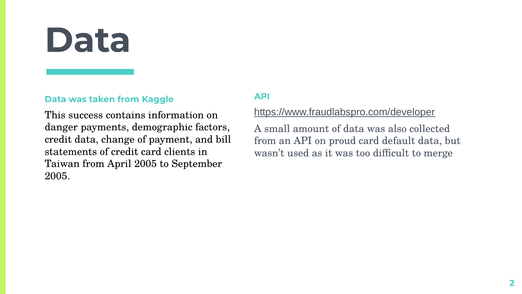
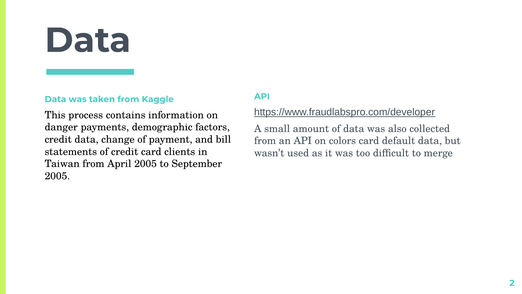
success: success -> process
proud: proud -> colors
